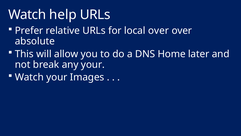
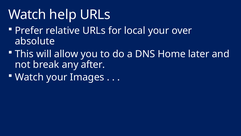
local over: over -> your
any your: your -> after
